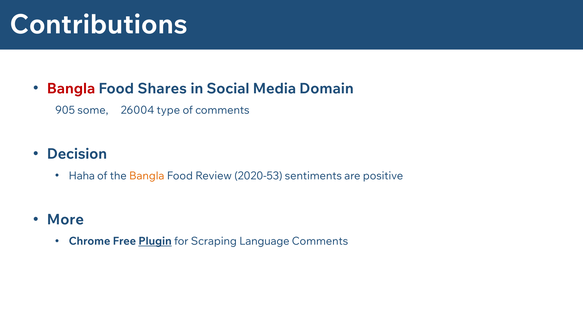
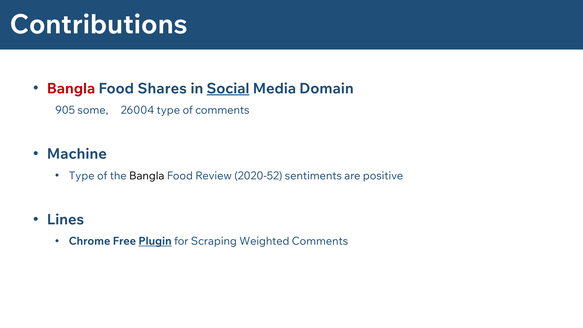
Social underline: none -> present
Decision: Decision -> Machine
Haha at (82, 176): Haha -> Type
Bangla at (147, 176) colour: orange -> black
2020-53: 2020-53 -> 2020-52
More: More -> Lines
Language: Language -> Weighted
